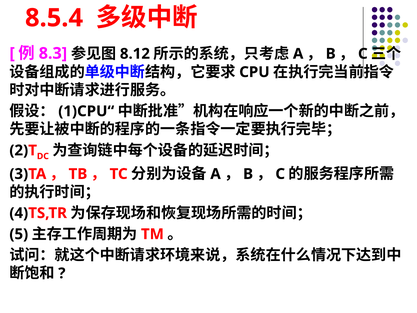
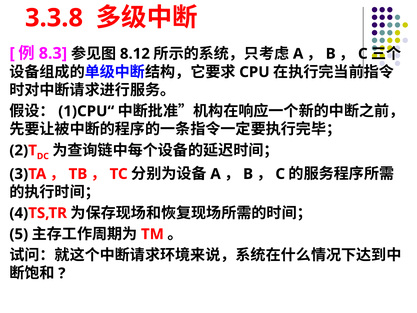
8.5.4: 8.5.4 -> 3.3.8
